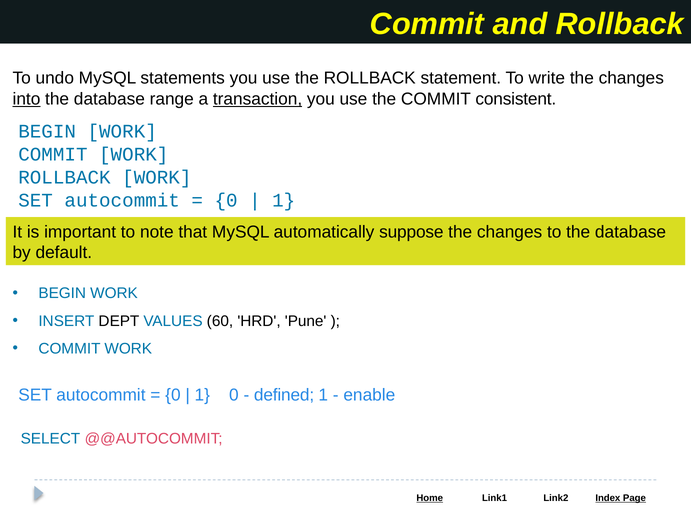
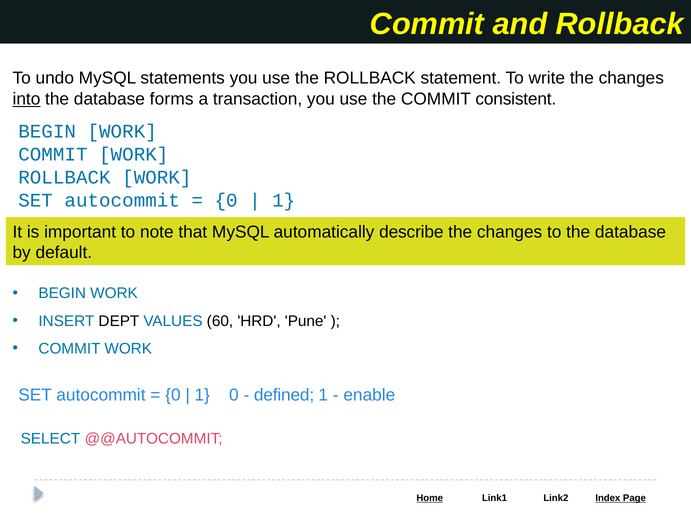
range: range -> forms
transaction underline: present -> none
suppose: suppose -> describe
